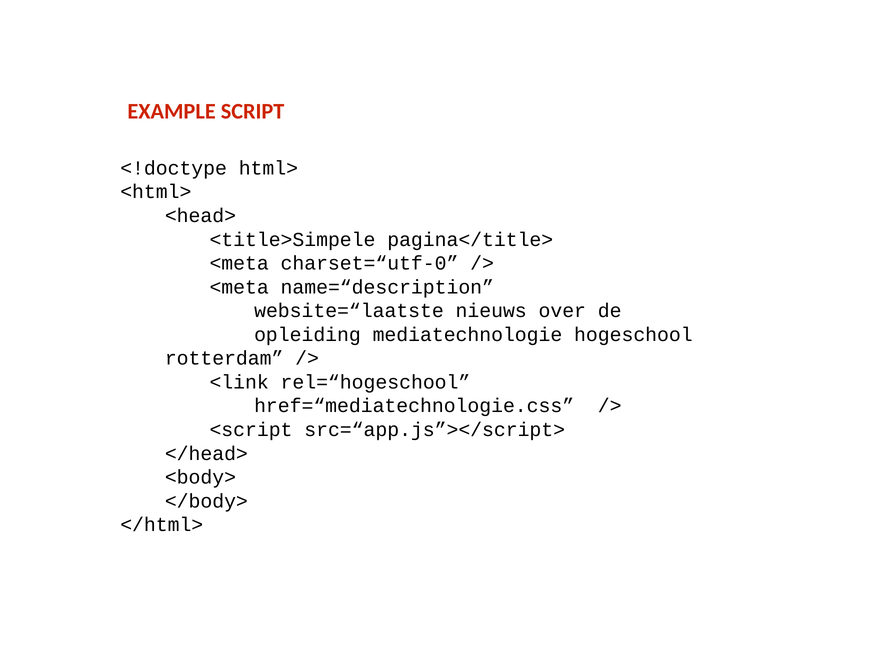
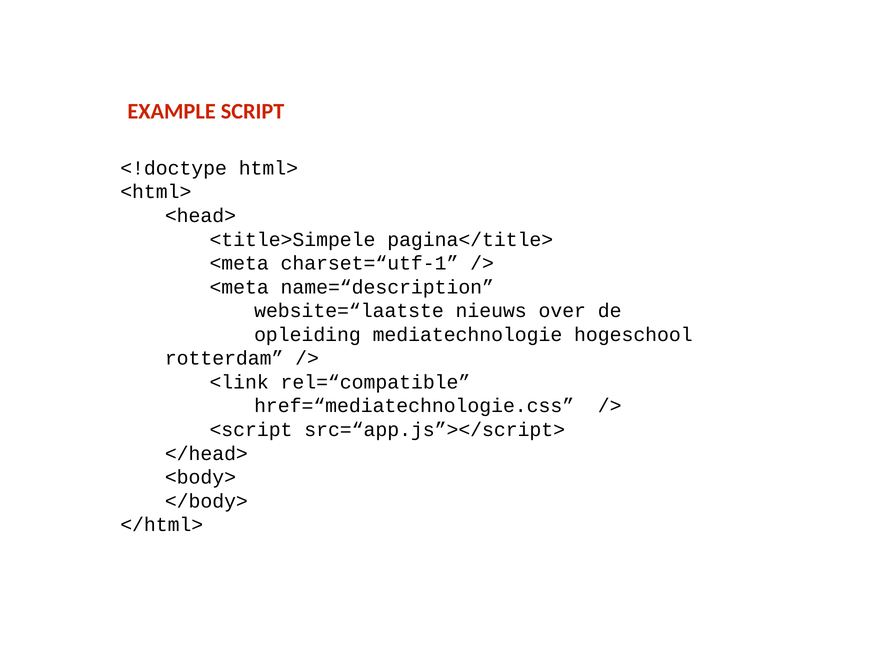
charset=“utf-0: charset=“utf-0 -> charset=“utf-1
rel=“hogeschool: rel=“hogeschool -> rel=“compatible
